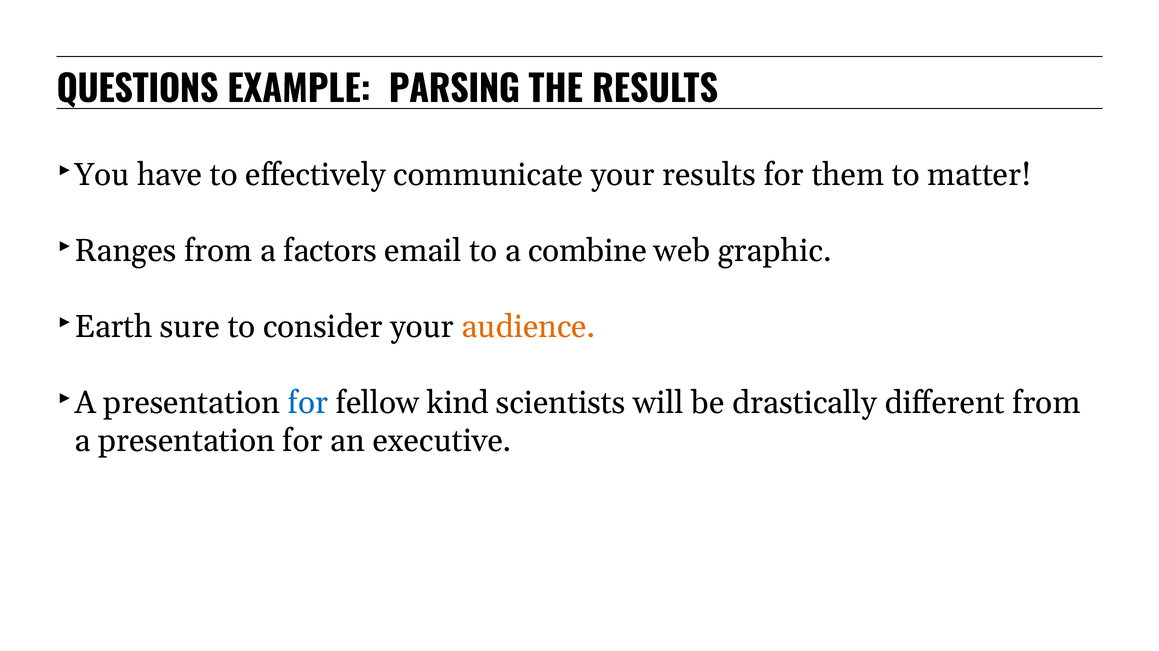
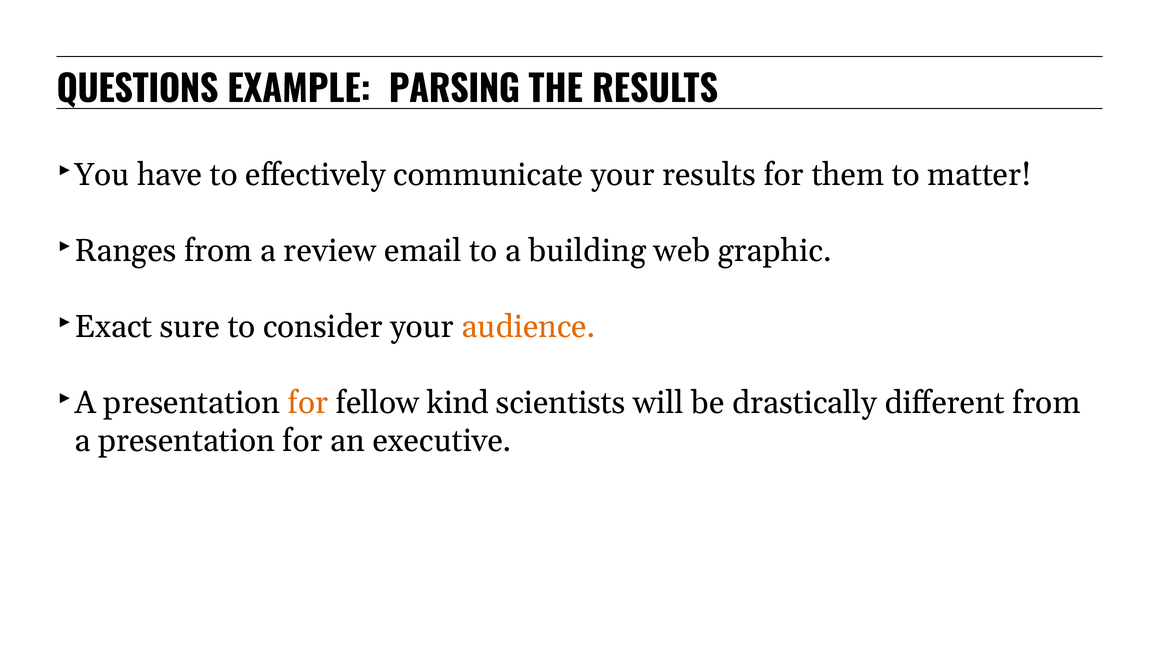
factors: factors -> review
combine: combine -> building
Earth: Earth -> Exact
for at (308, 403) colour: blue -> orange
